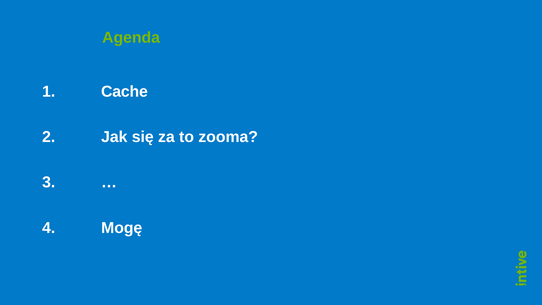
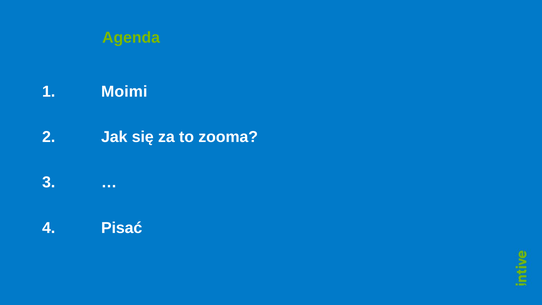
Cache: Cache -> Moimi
Mogę: Mogę -> Pisać
